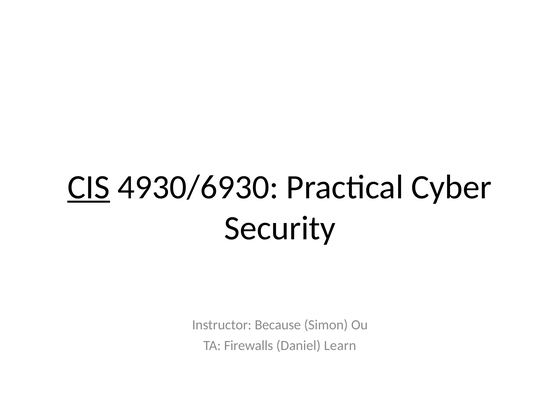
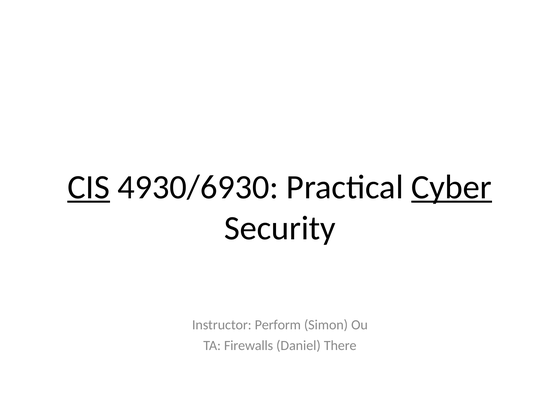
Cyber underline: none -> present
Because: Because -> Perform
Learn: Learn -> There
